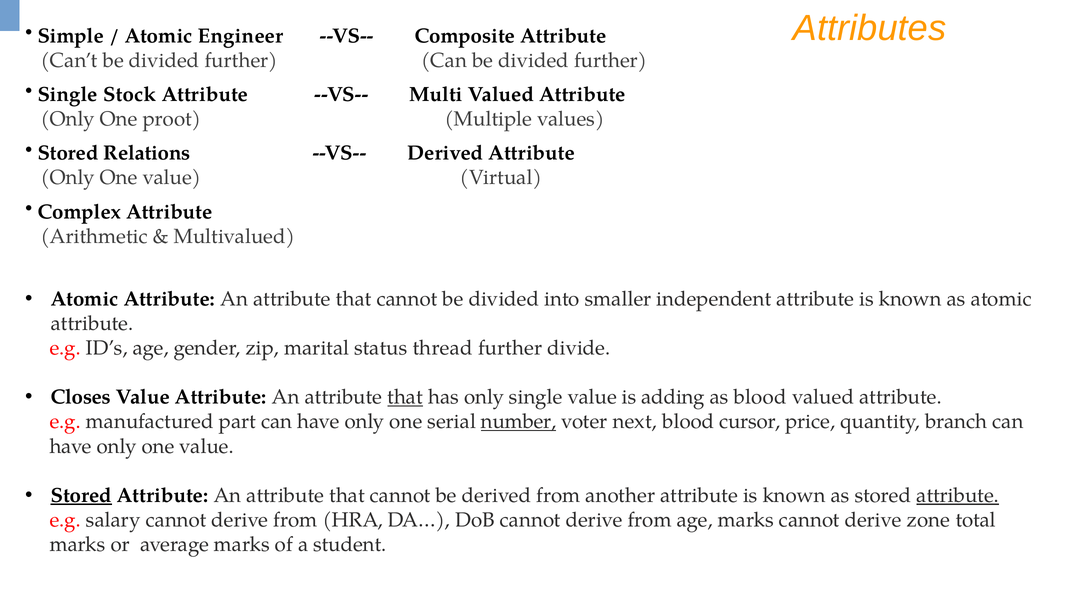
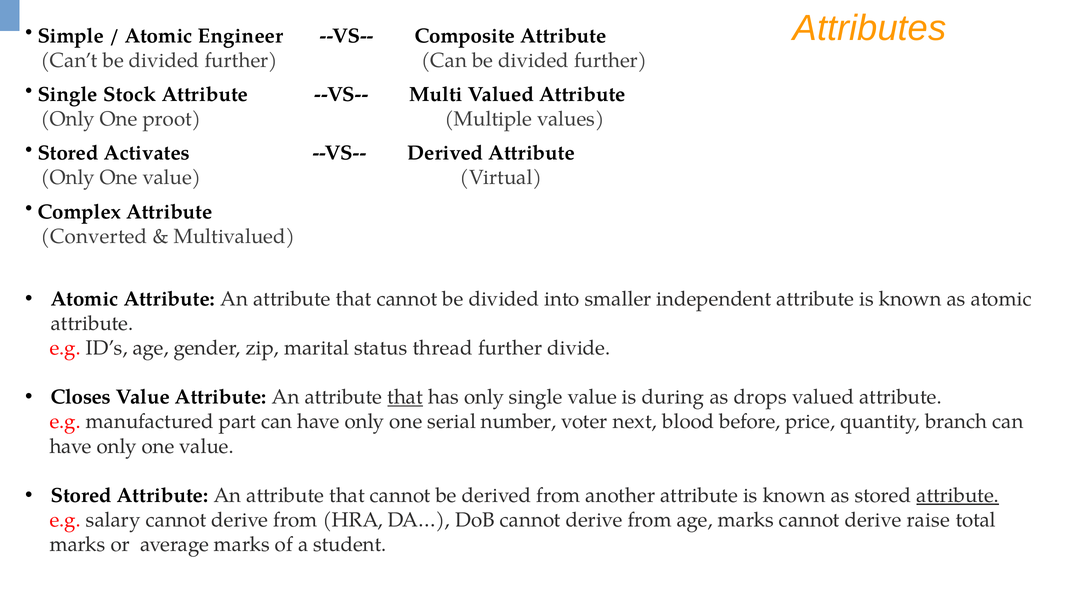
Relations: Relations -> Activates
Arithmetic: Arithmetic -> Converted
adding: adding -> during
as blood: blood -> drops
number underline: present -> none
cursor: cursor -> before
Stored at (81, 495) underline: present -> none
zone: zone -> raise
